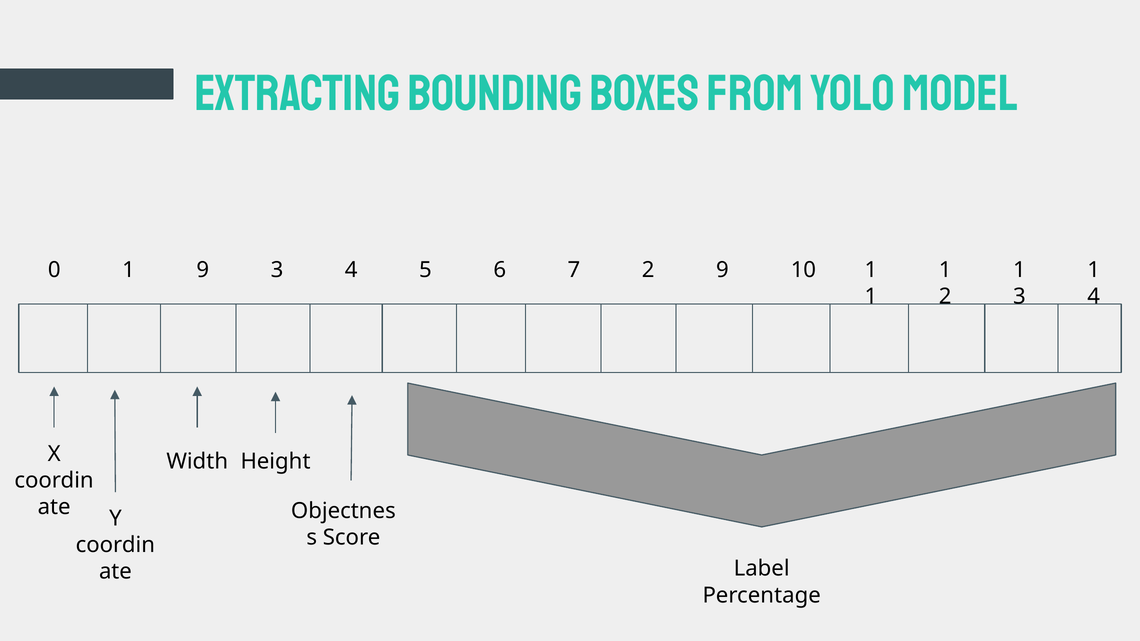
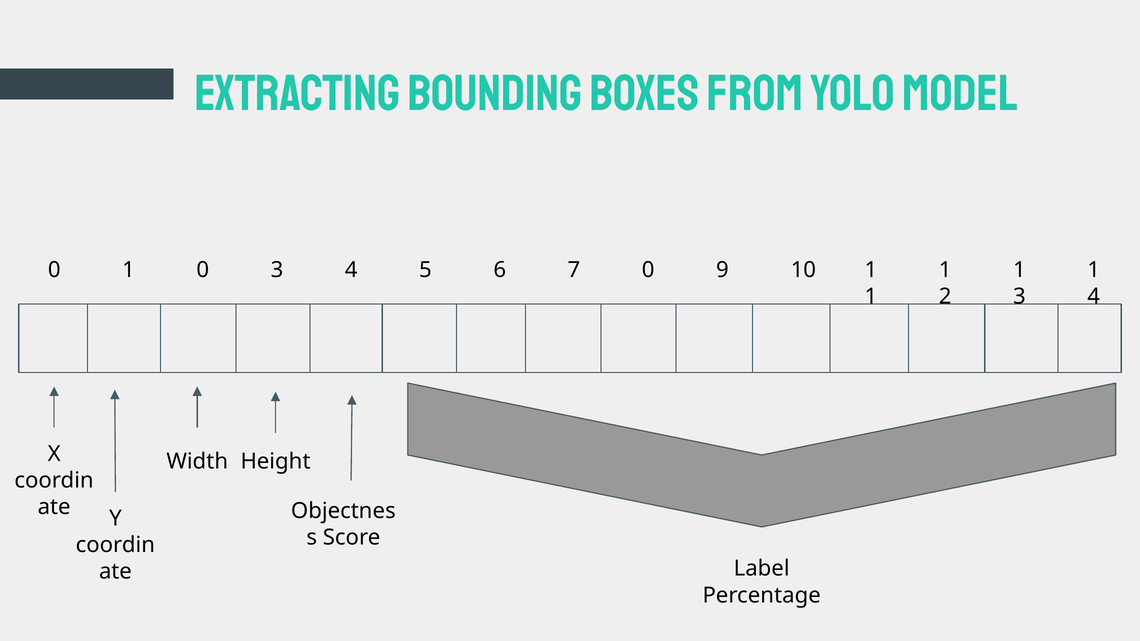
1 9: 9 -> 0
7 2: 2 -> 0
